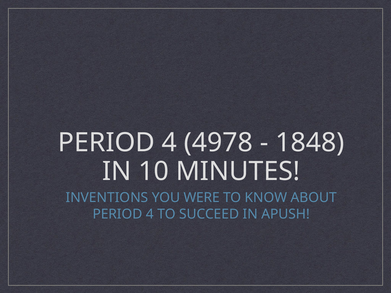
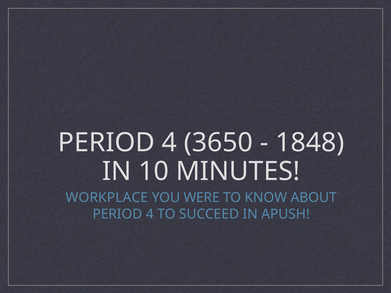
4978: 4978 -> 3650
INVENTIONS: INVENTIONS -> WORKPLACE
